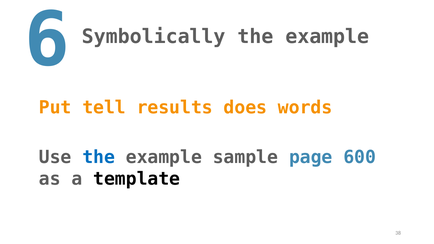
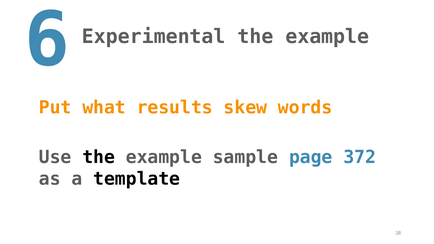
Symbolically: Symbolically -> Experimental
tell: tell -> what
does: does -> skew
the at (99, 157) colour: blue -> black
600: 600 -> 372
